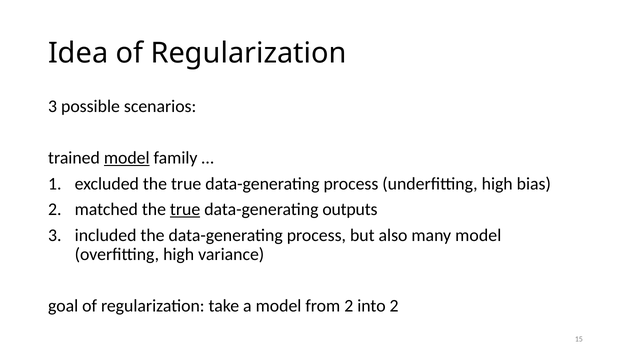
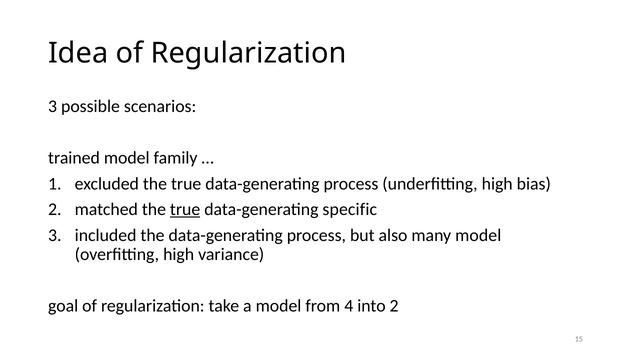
model at (127, 158) underline: present -> none
outputs: outputs -> specific
from 2: 2 -> 4
